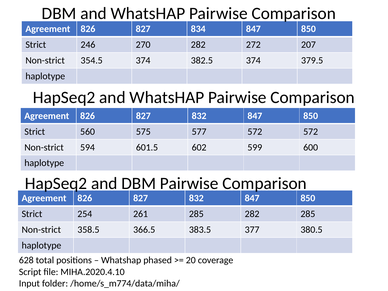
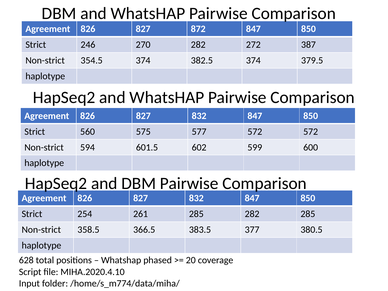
834: 834 -> 872
207: 207 -> 387
